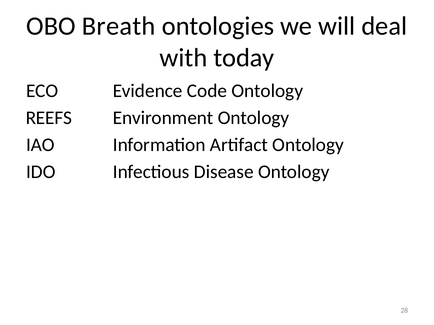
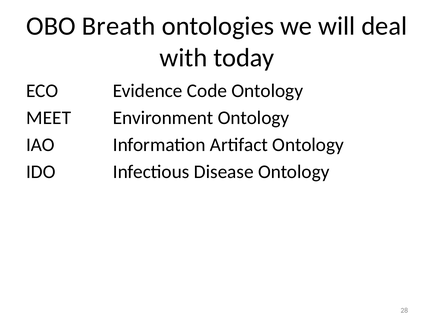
REEFS: REEFS -> MEET
